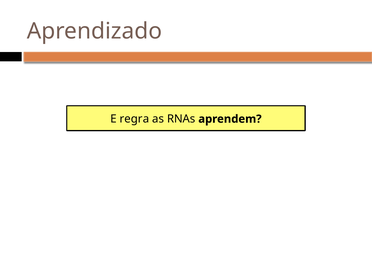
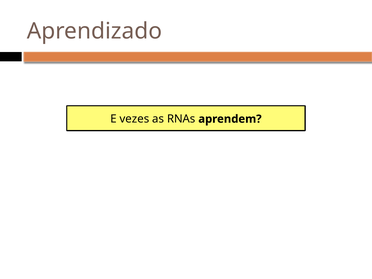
regra: regra -> vezes
